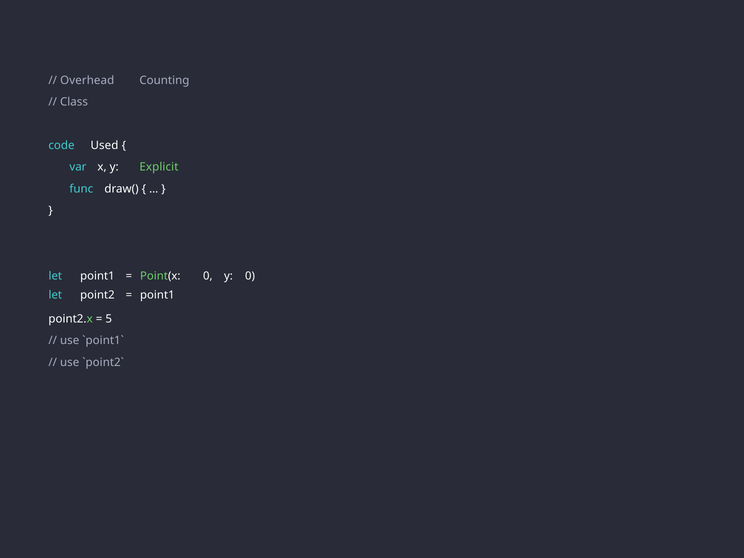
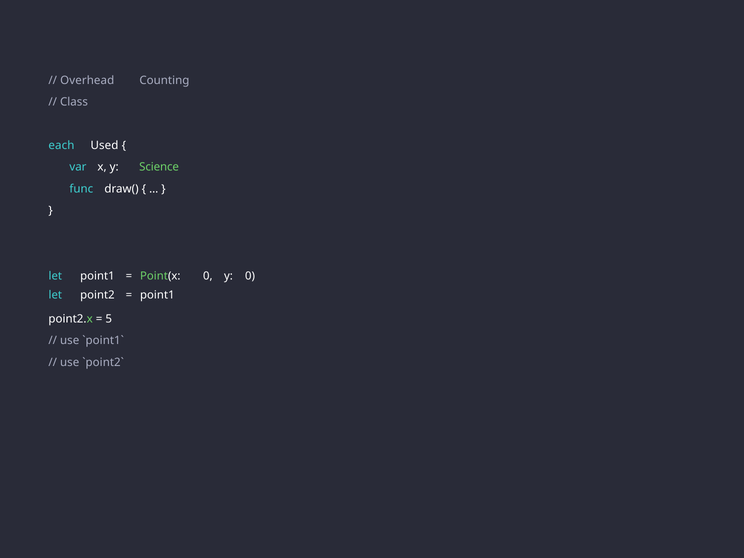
code: code -> each
Explicit: Explicit -> Science
